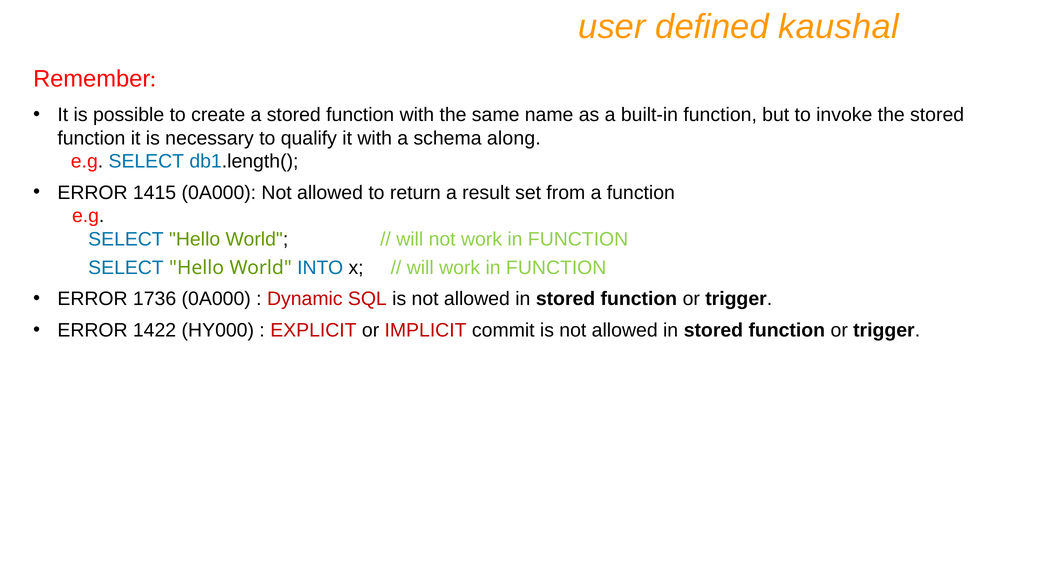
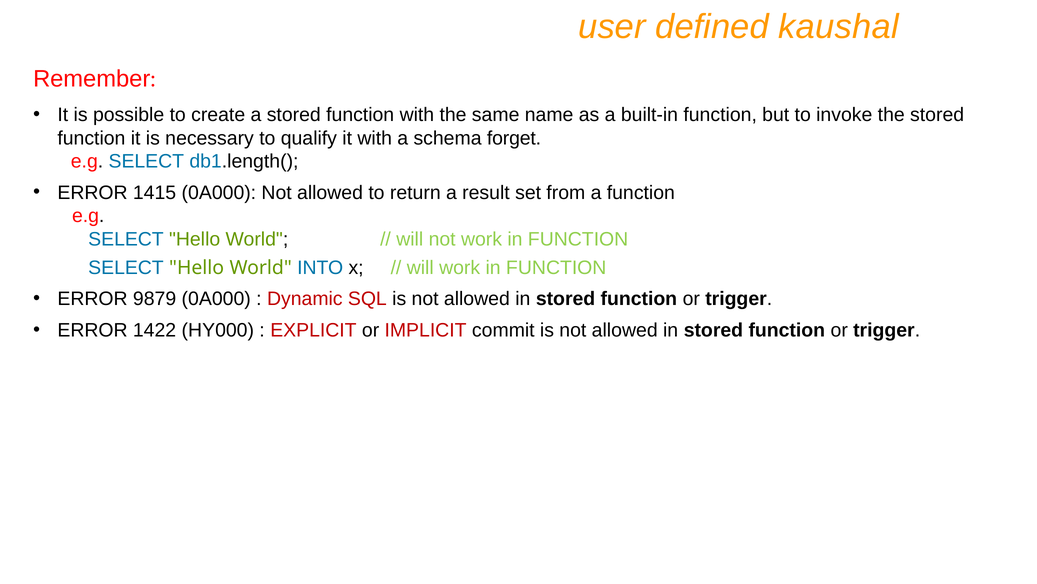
along: along -> forget
1736: 1736 -> 9879
